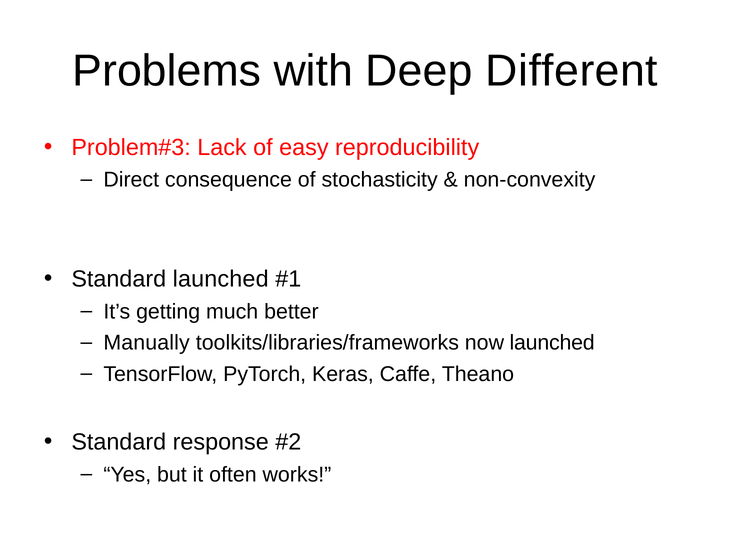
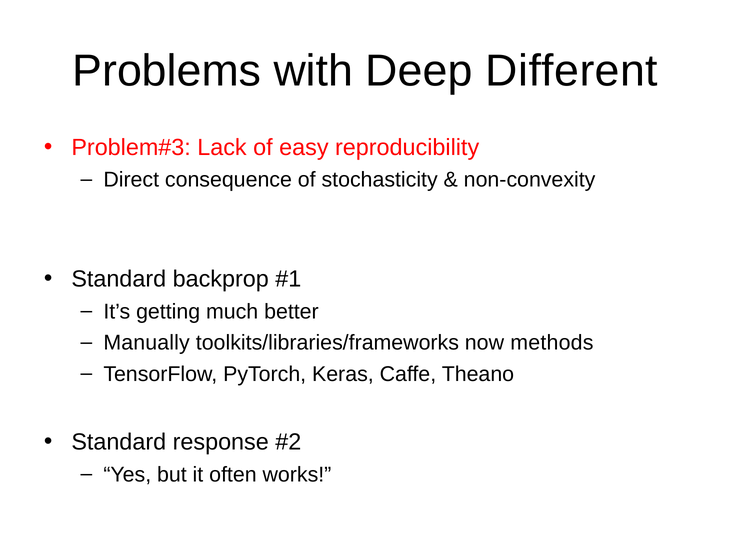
Standard launched: launched -> backprop
now launched: launched -> methods
